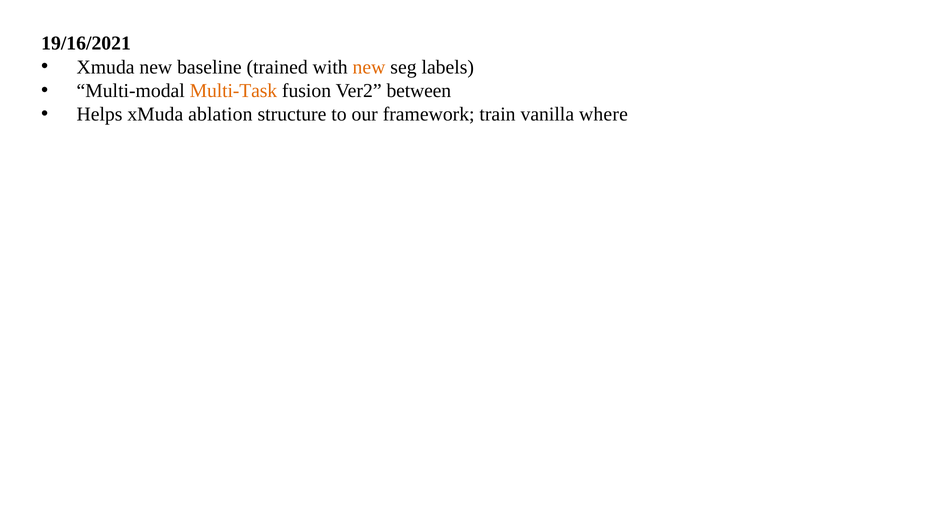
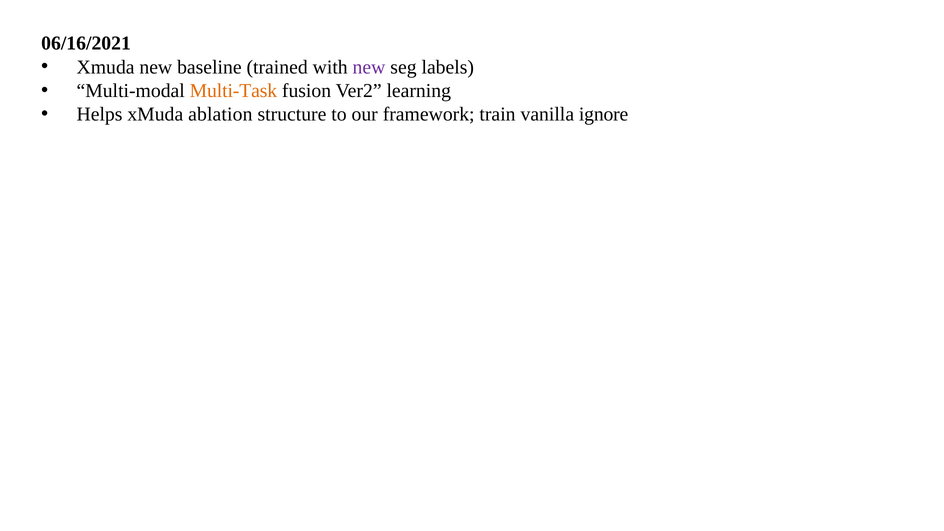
19/16/2021: 19/16/2021 -> 06/16/2021
new at (369, 67) colour: orange -> purple
between: between -> learning
where: where -> ignore
